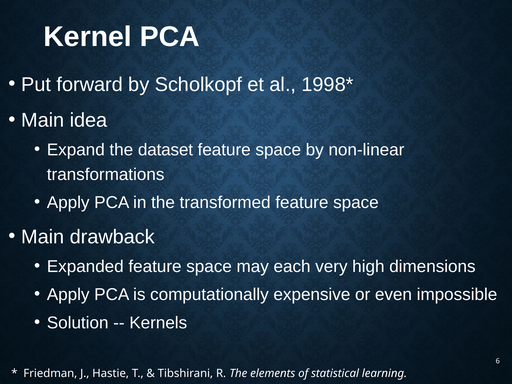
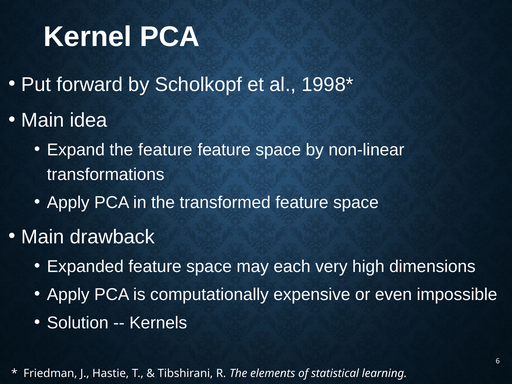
the dataset: dataset -> feature
